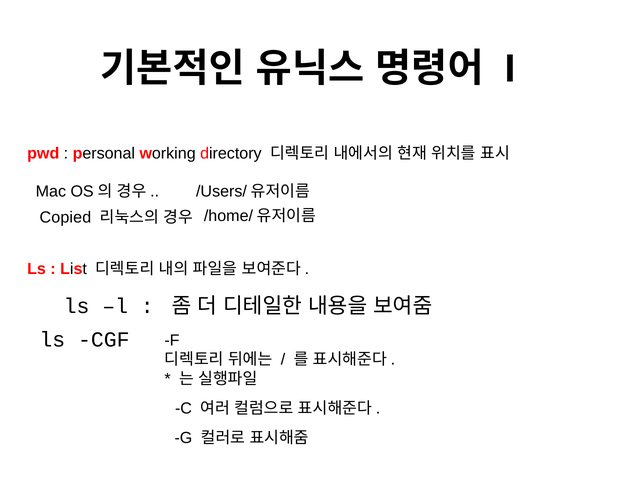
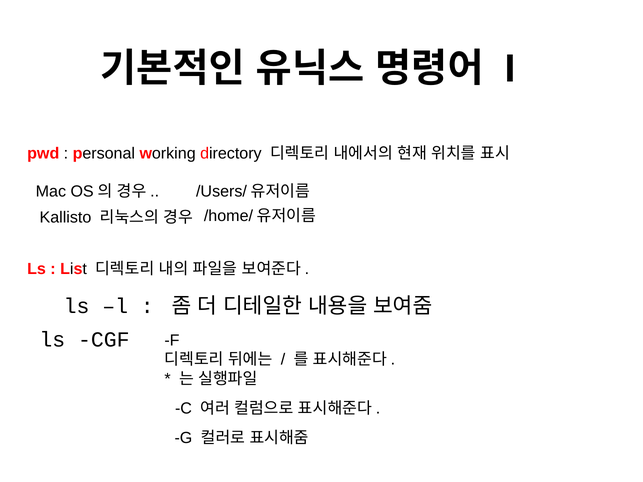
Copied: Copied -> Kallisto
